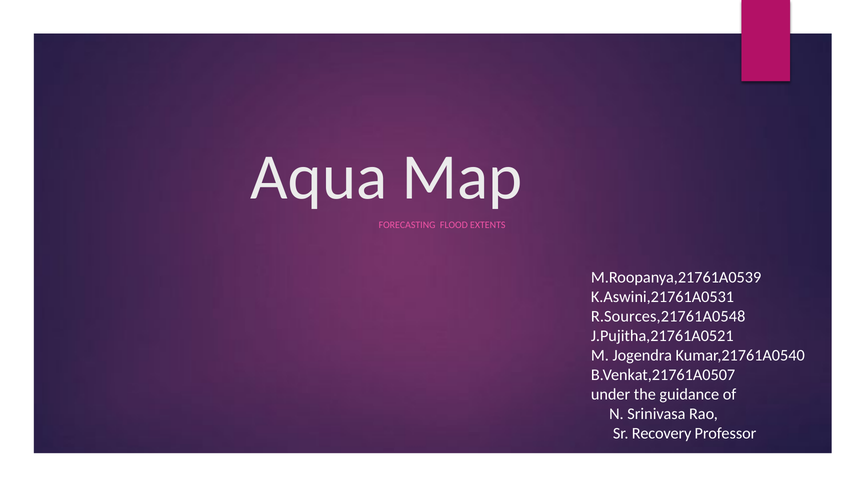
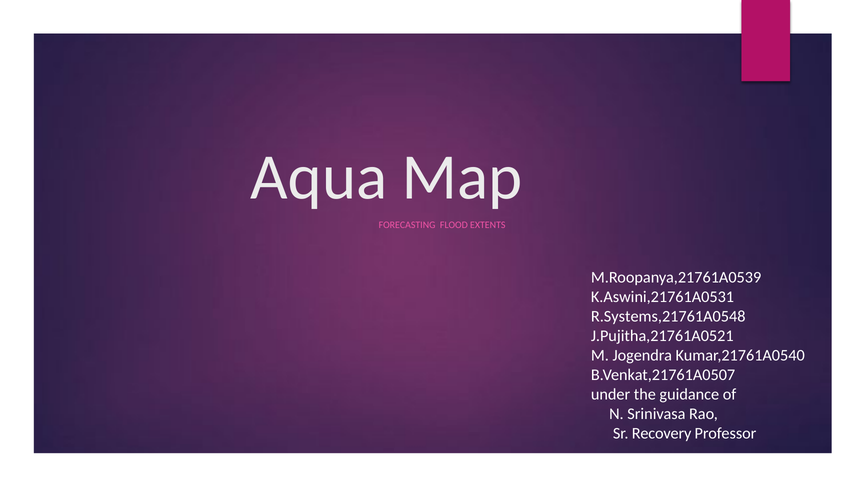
R.Sources,21761A0548: R.Sources,21761A0548 -> R.Systems,21761A0548
